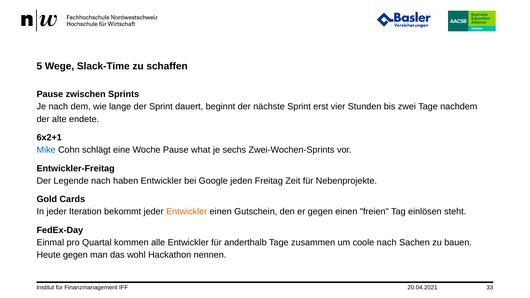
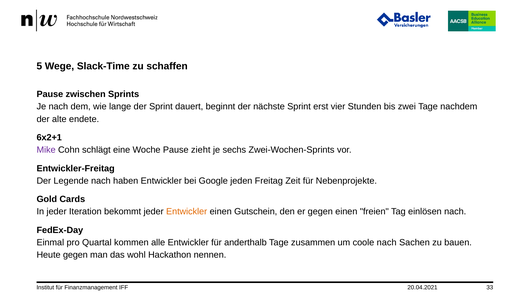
Mike colour: blue -> purple
what: what -> zieht
einlösen steht: steht -> nach
